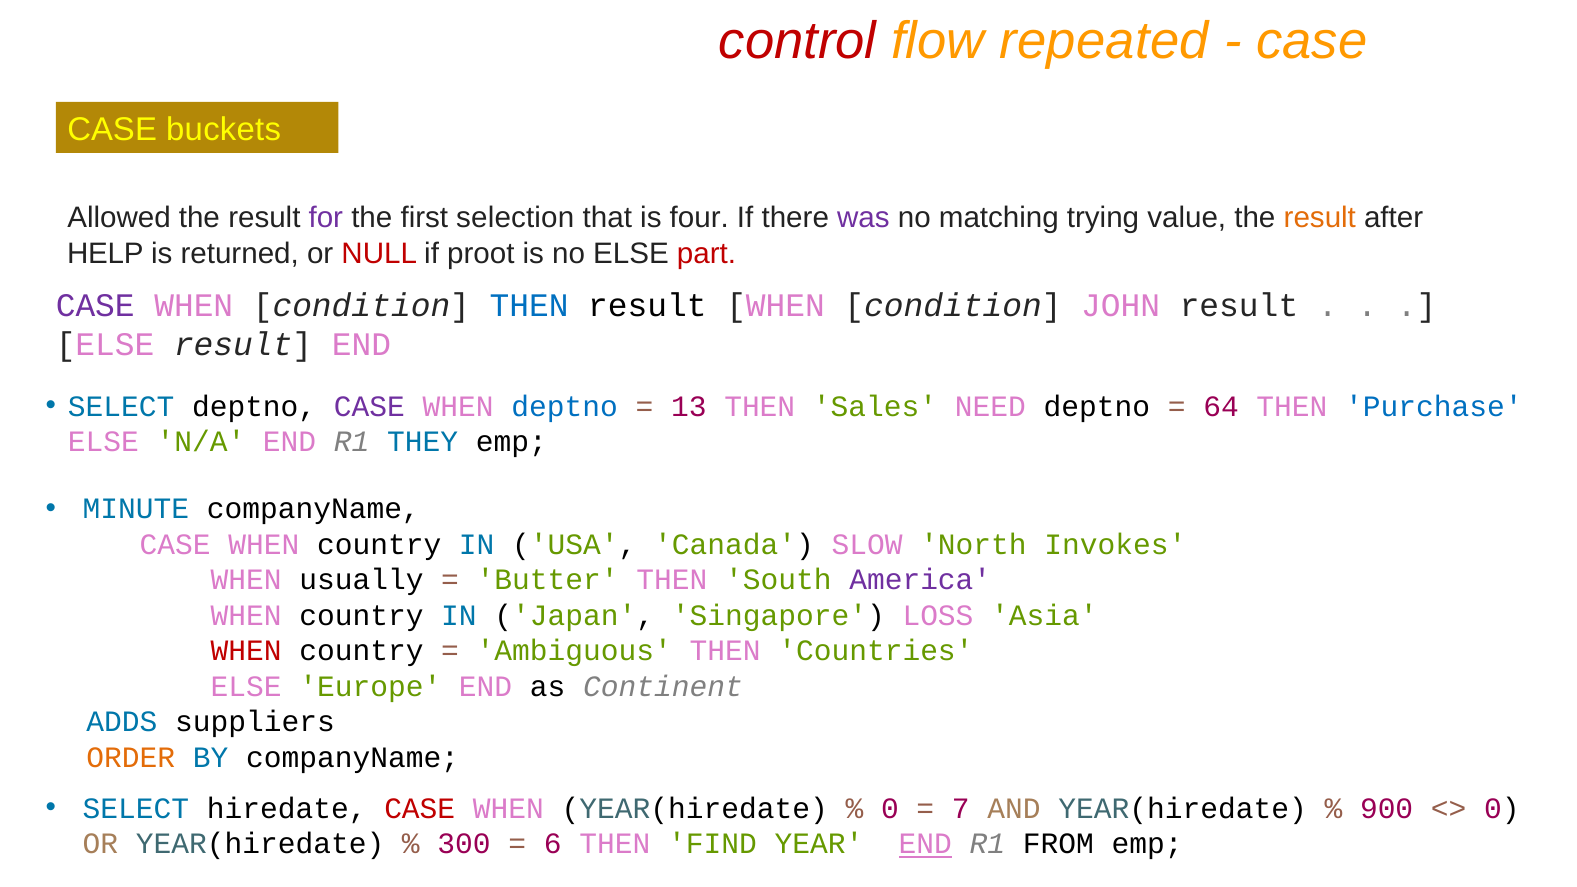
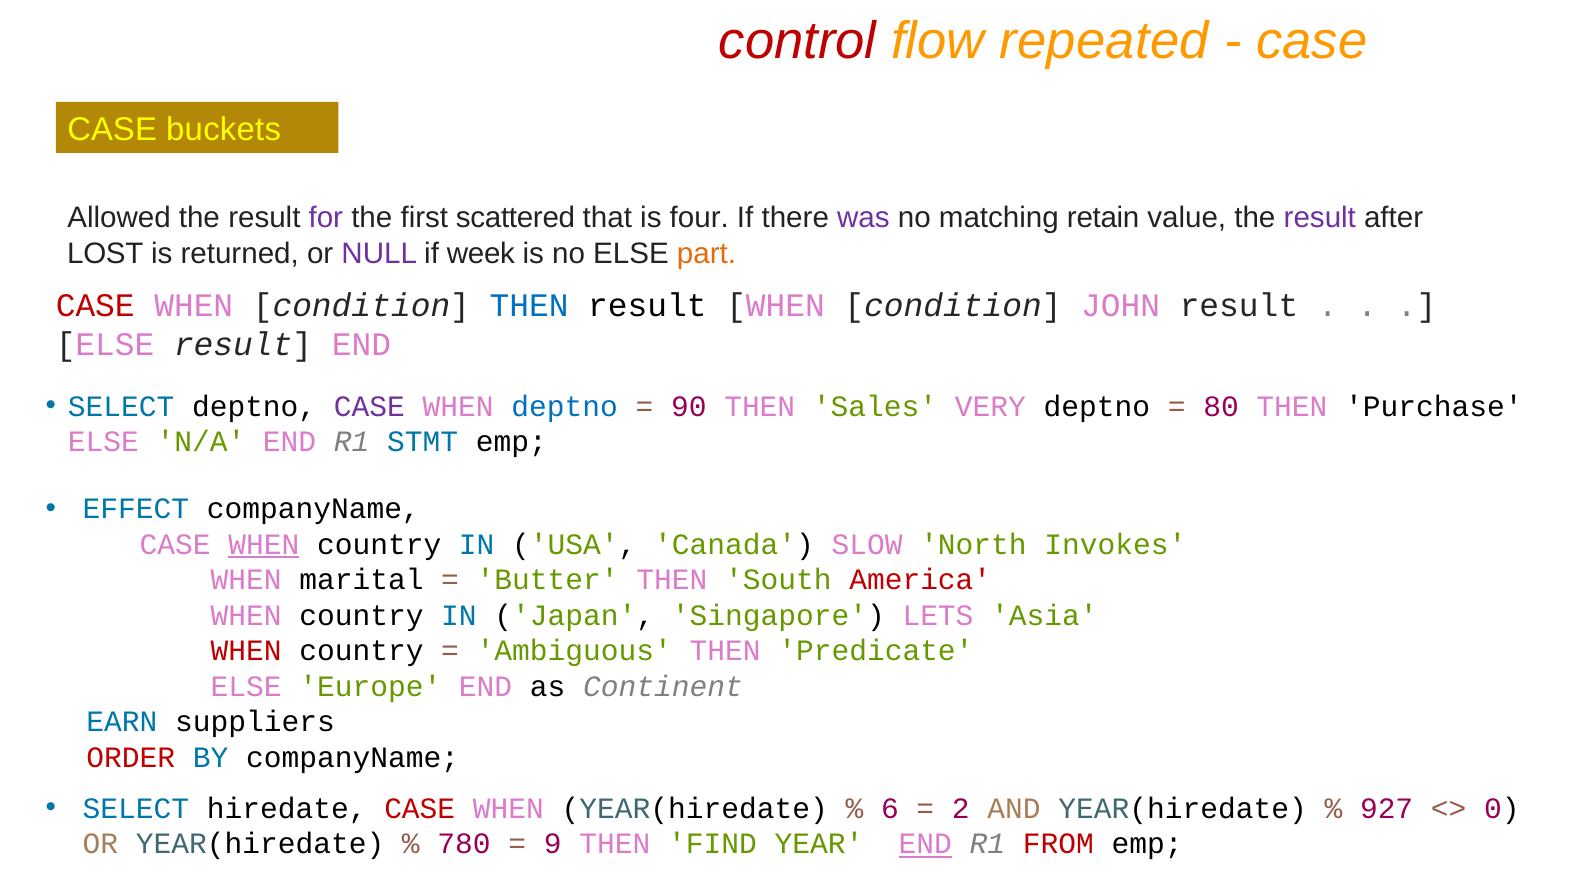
selection: selection -> scattered
trying: trying -> retain
result at (1320, 218) colour: orange -> purple
HELP: HELP -> LOST
NULL colour: red -> purple
proot: proot -> week
part colour: red -> orange
CASE at (95, 306) colour: purple -> red
13: 13 -> 90
NEED: NEED -> VERY
64: 64 -> 80
Purchase colour: blue -> black
THEY: THEY -> STMT
MINUTE: MINUTE -> EFFECT
WHEN at (264, 544) underline: none -> present
usually: usually -> marital
America colour: purple -> red
LOSS: LOSS -> LETS
Countries: Countries -> Predicate
ADDS: ADDS -> EARN
ORDER colour: orange -> red
0 at (890, 809): 0 -> 6
7: 7 -> 2
900: 900 -> 927
300: 300 -> 780
6: 6 -> 9
FROM colour: black -> red
